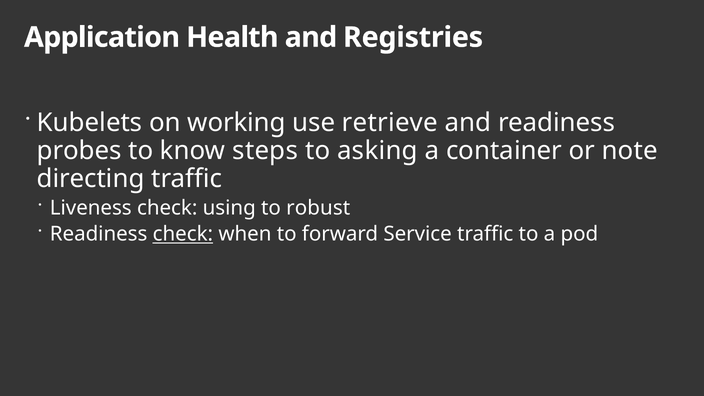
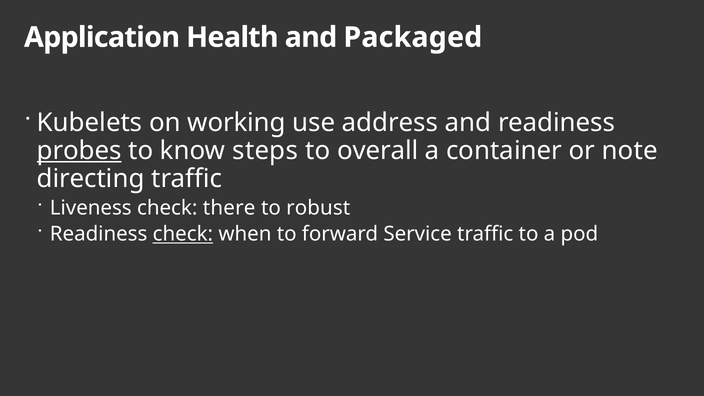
Registries: Registries -> Packaged
retrieve: retrieve -> address
probes underline: none -> present
asking: asking -> overall
using: using -> there
